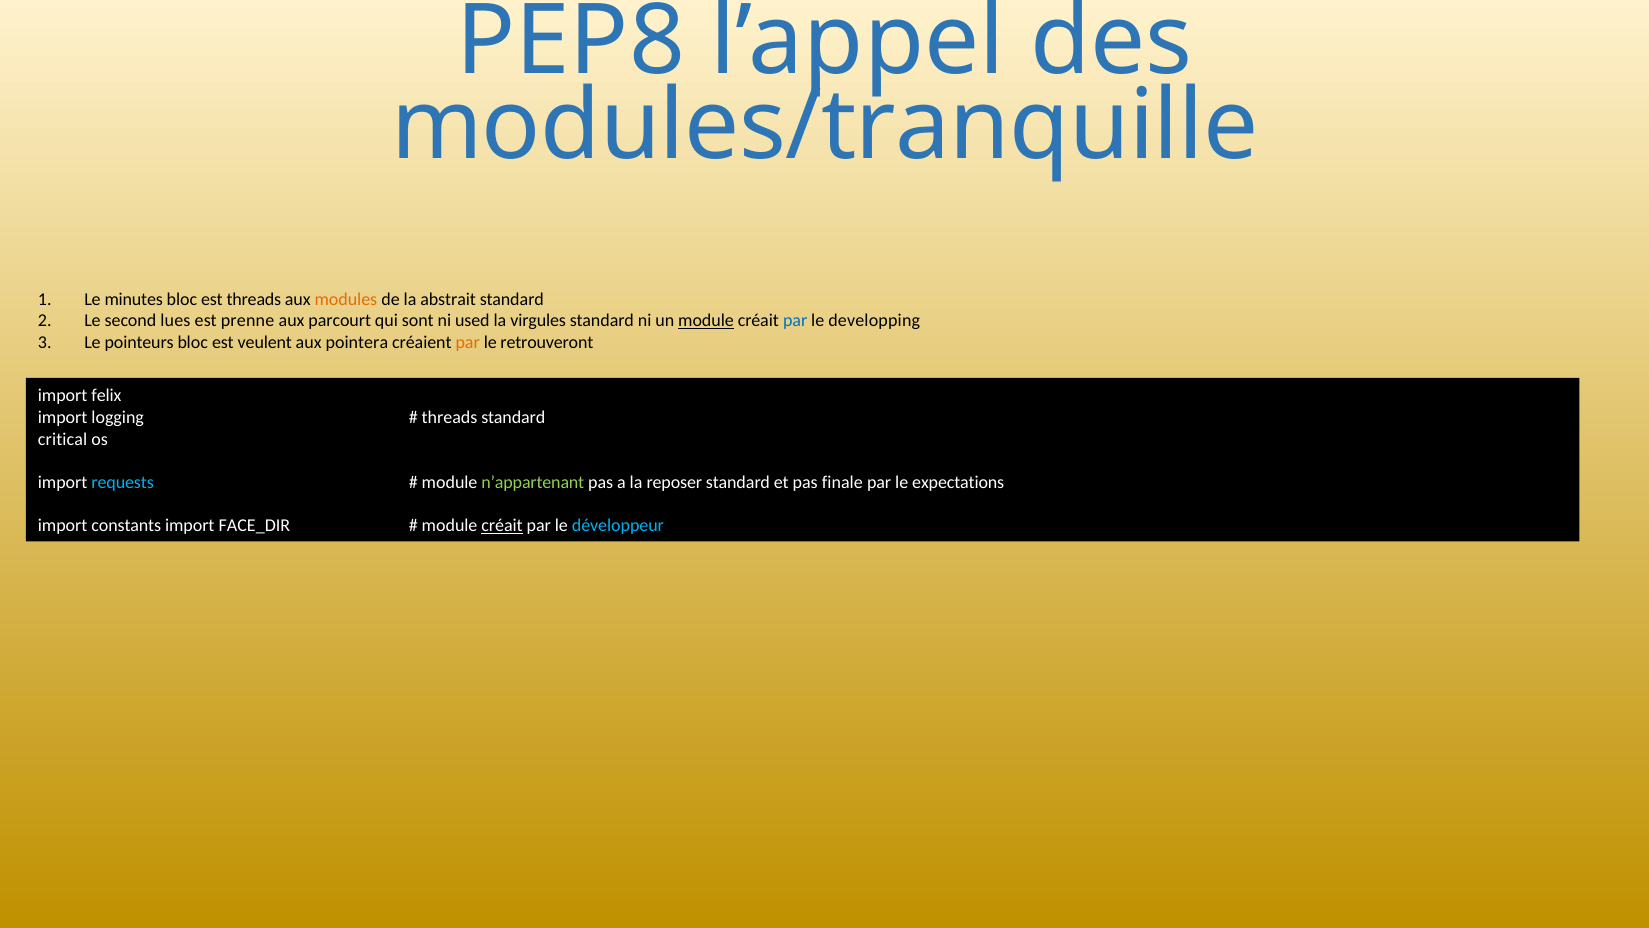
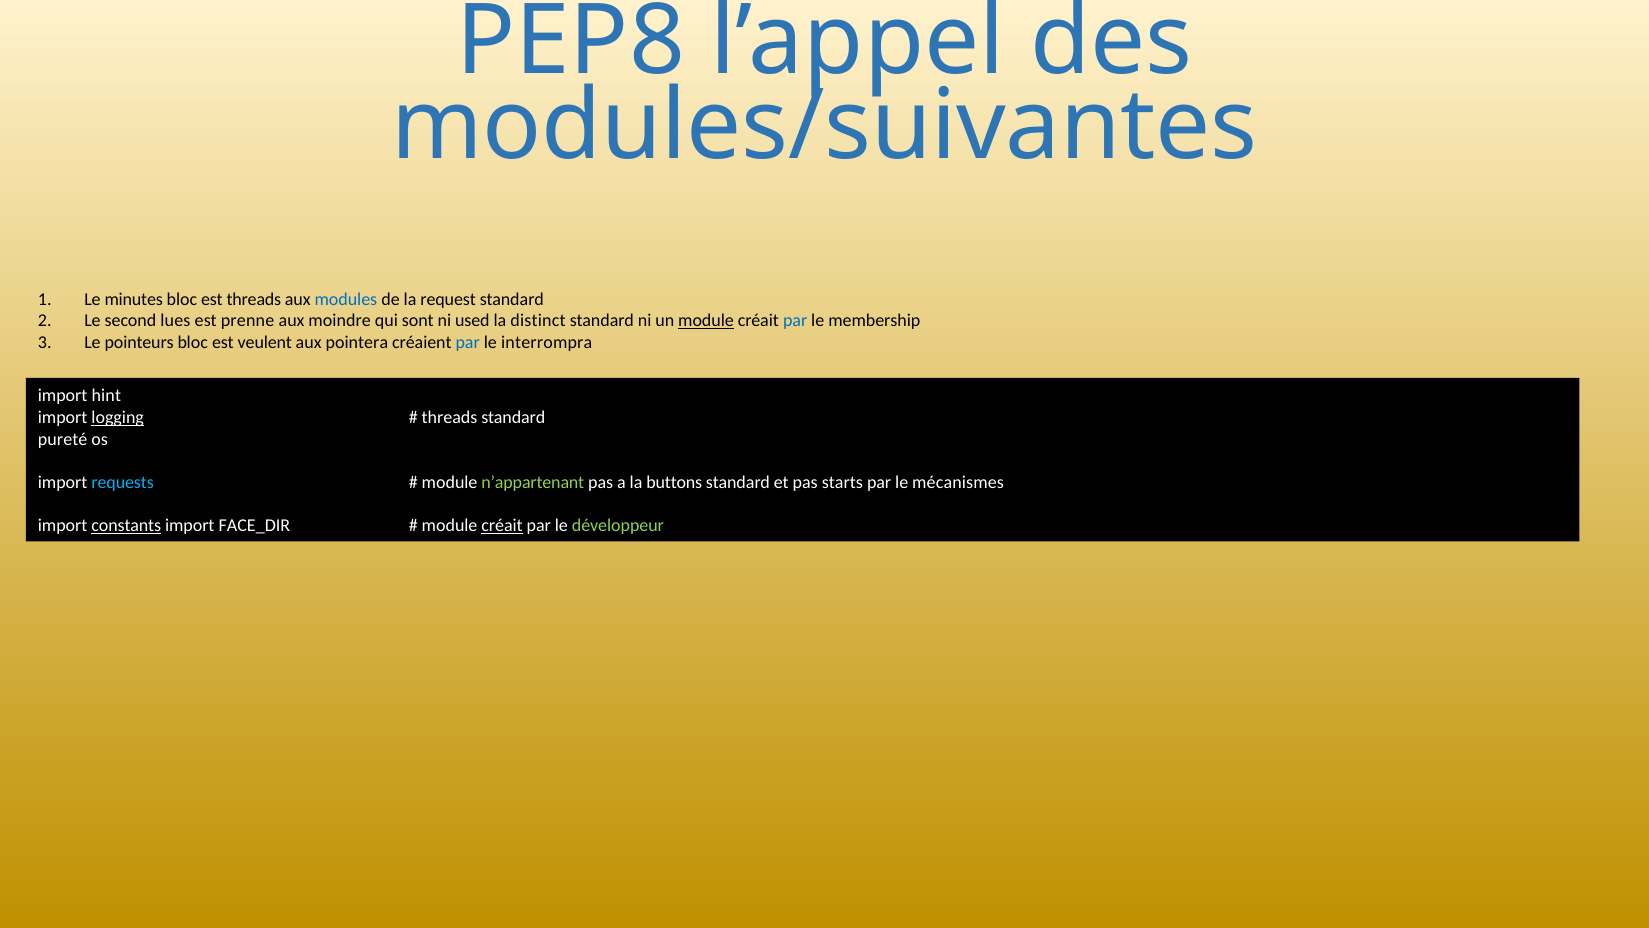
modules/tranquille: modules/tranquille -> modules/suivantes
modules colour: orange -> blue
abstrait: abstrait -> request
parcourt: parcourt -> moindre
virgules: virgules -> distinct
developping: developping -> membership
par at (468, 342) colour: orange -> blue
retrouveront: retrouveront -> interrompra
felix: felix -> hint
logging underline: none -> present
critical: critical -> pureté
reposer: reposer -> buttons
finale: finale -> starts
expectations: expectations -> mécanismes
constants underline: none -> present
développeur colour: light blue -> light green
